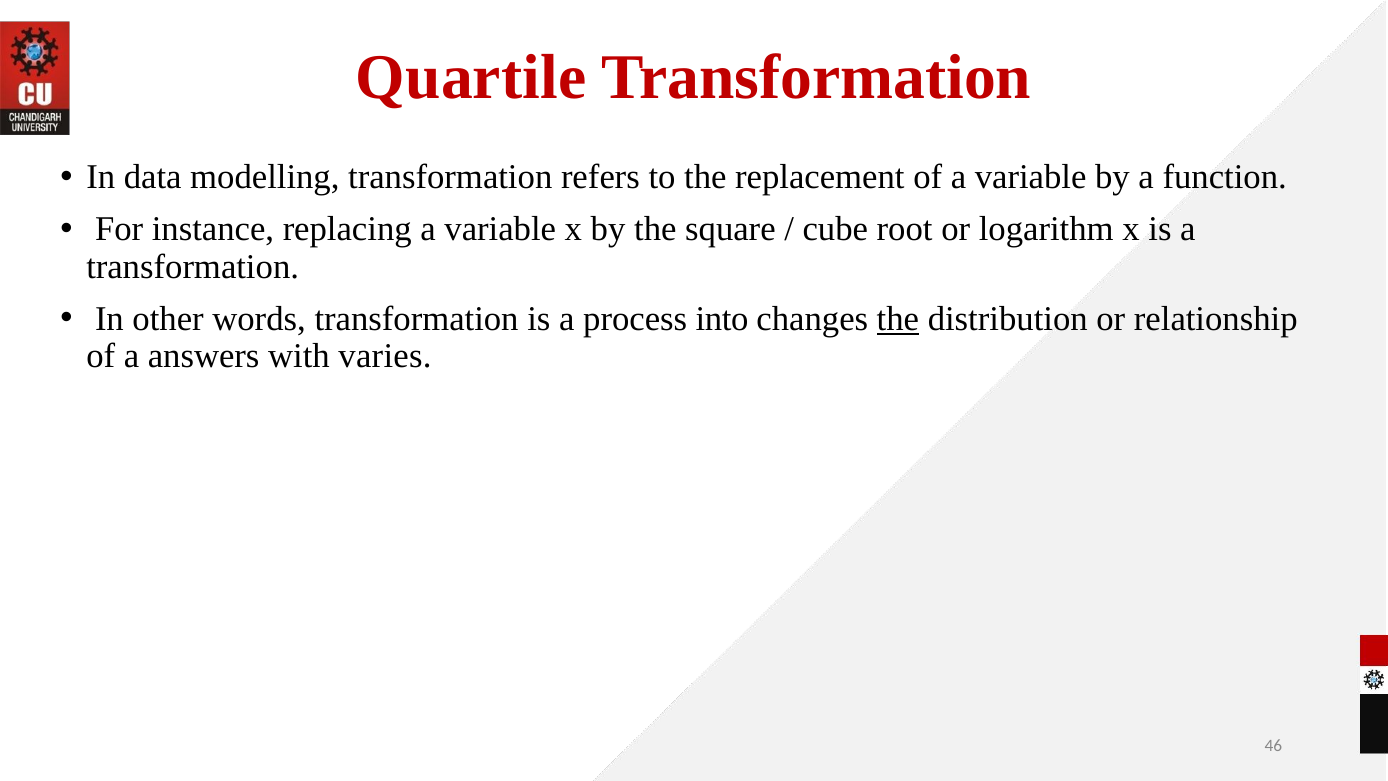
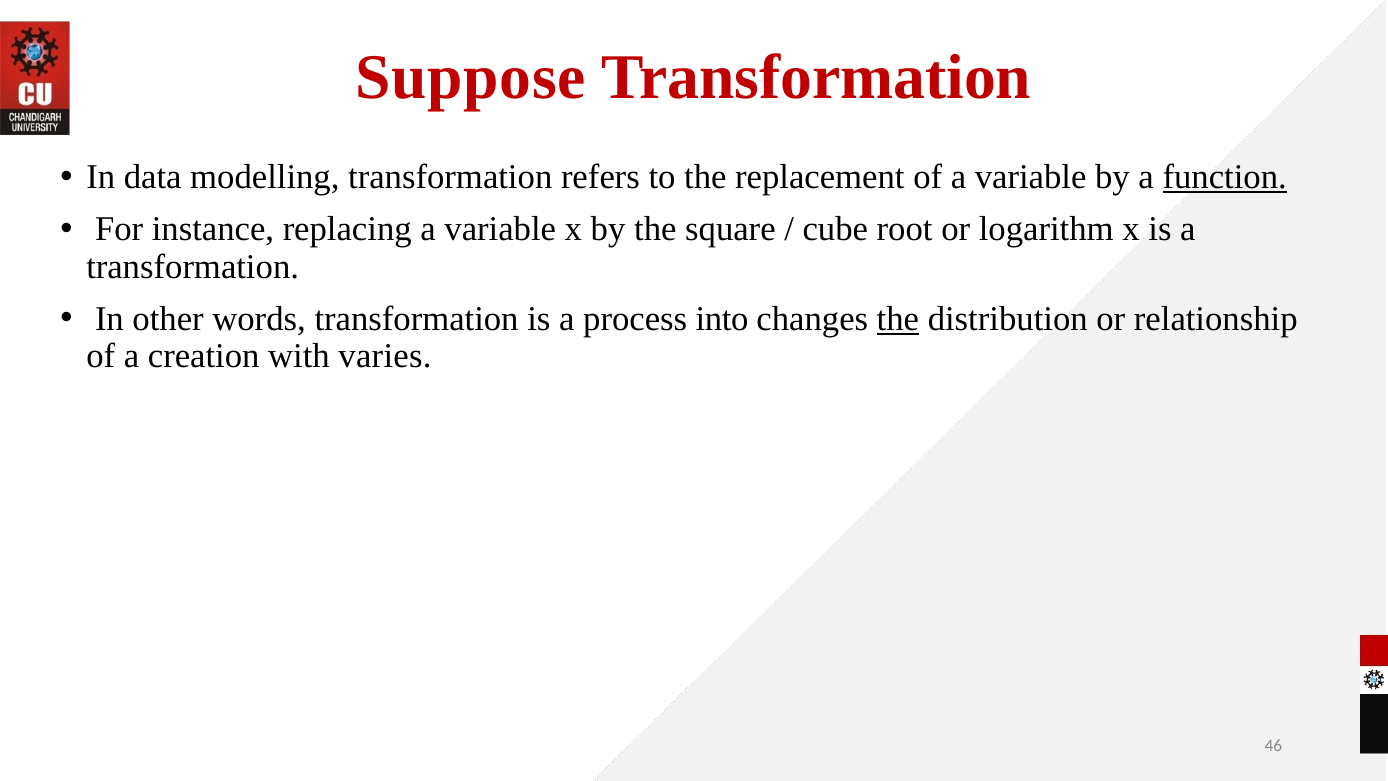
Quartile: Quartile -> Suppose
function underline: none -> present
answers: answers -> creation
